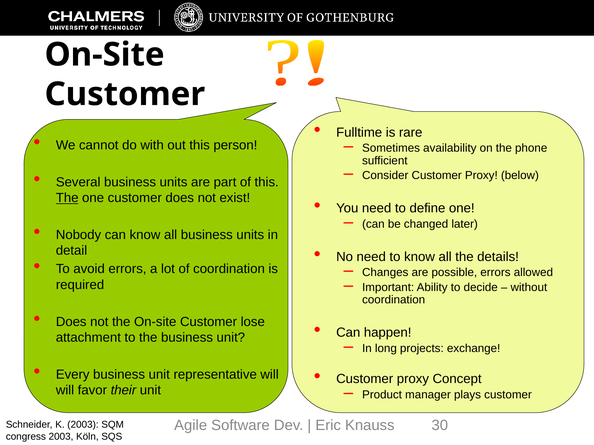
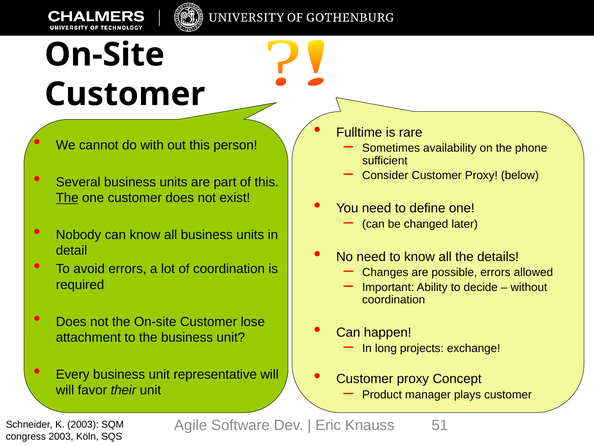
30: 30 -> 51
